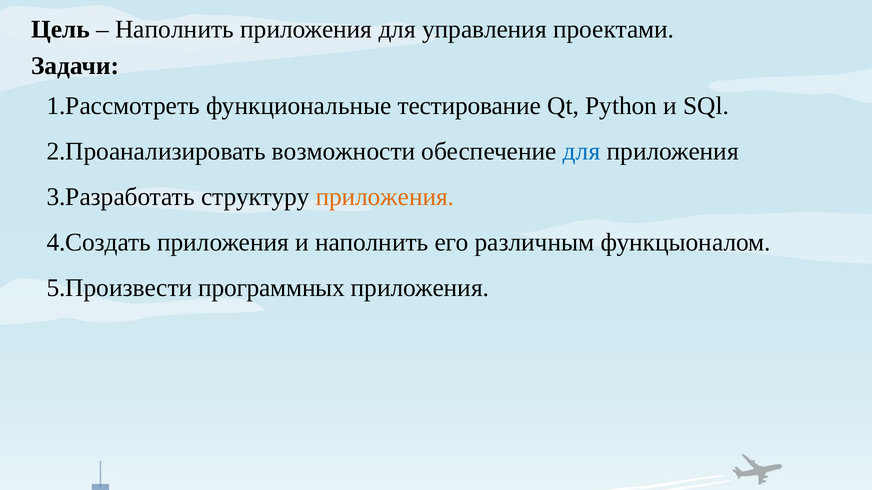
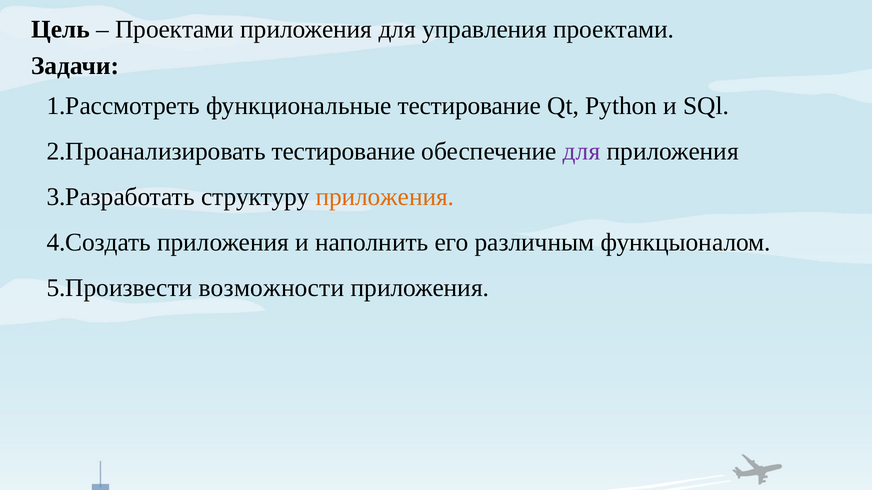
Наполнить at (175, 29): Наполнить -> Проектами
возможности at (344, 152): возможности -> тестирование
для at (582, 152) colour: blue -> purple
программных: программных -> возможности
